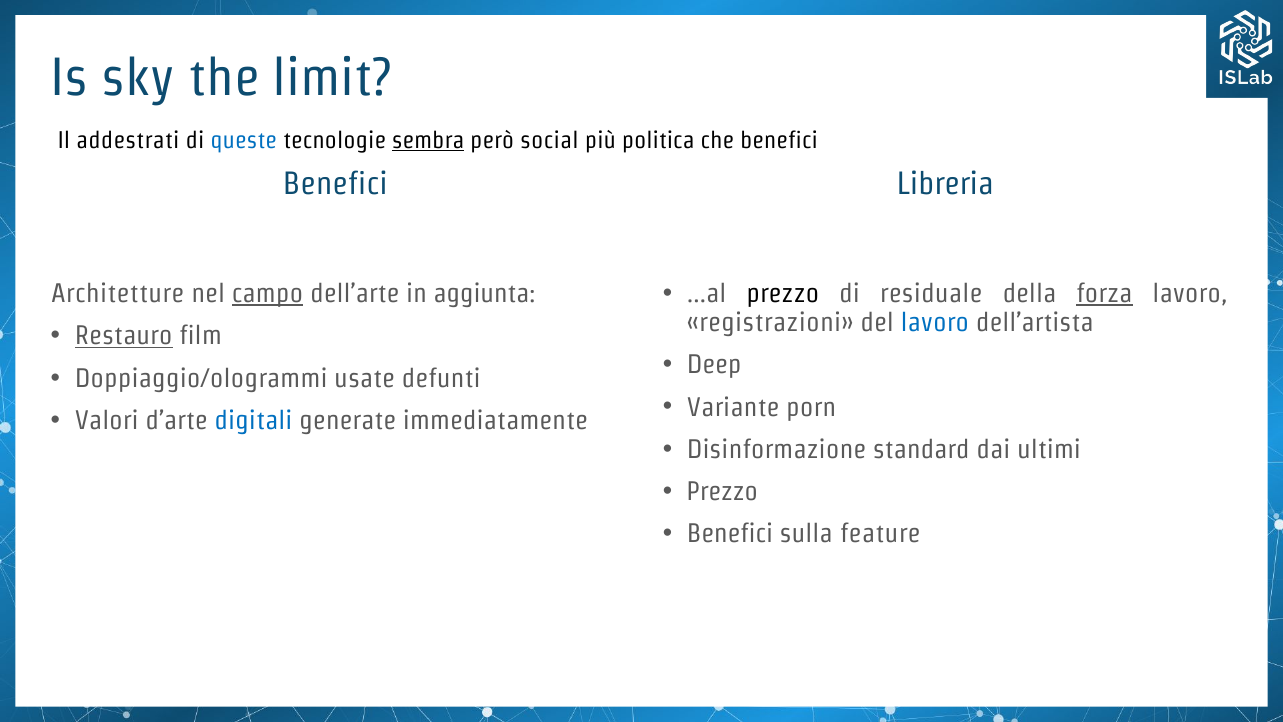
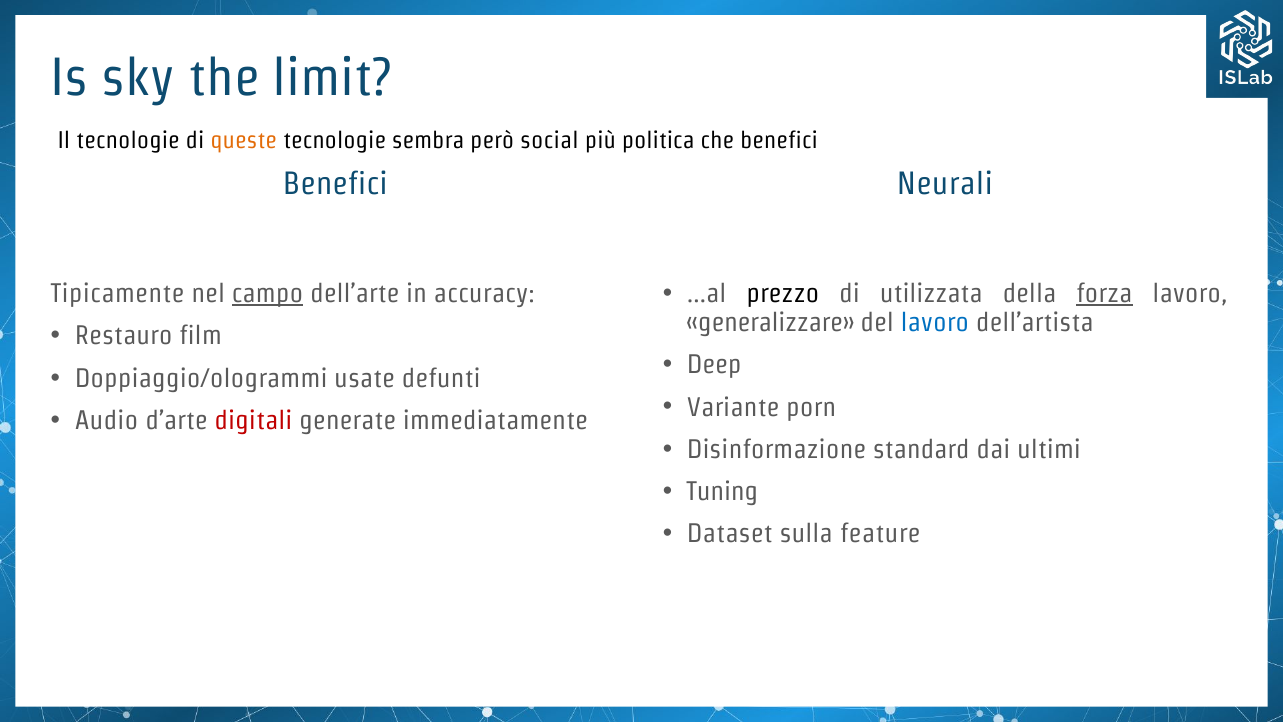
Il addestrati: addestrati -> tecnologie
queste colour: blue -> orange
sembra underline: present -> none
Libreria: Libreria -> Neurali
residuale: residuale -> utilizzata
Architetture: Architetture -> Tipicamente
aggiunta: aggiunta -> accuracy
registrazioni: registrazioni -> generalizzare
Restauro underline: present -> none
Valori: Valori -> Audio
digitali colour: blue -> red
Prezzo at (722, 492): Prezzo -> Tuning
Benefici at (730, 534): Benefici -> Dataset
